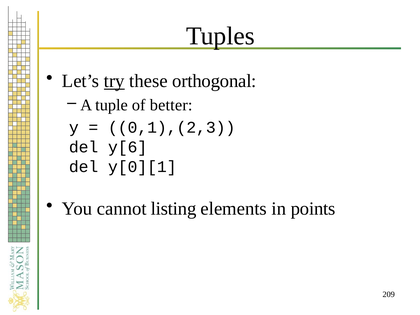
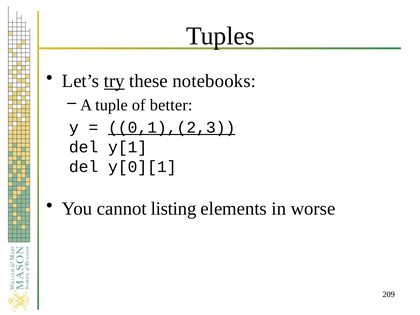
orthogonal: orthogonal -> notebooks
0,1),(2,3 underline: none -> present
y[6: y[6 -> y[1
points: points -> worse
